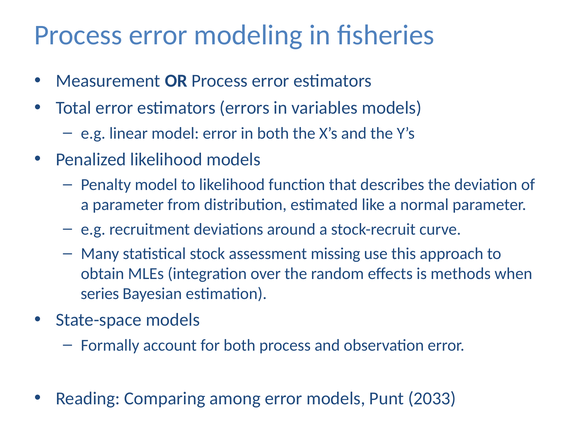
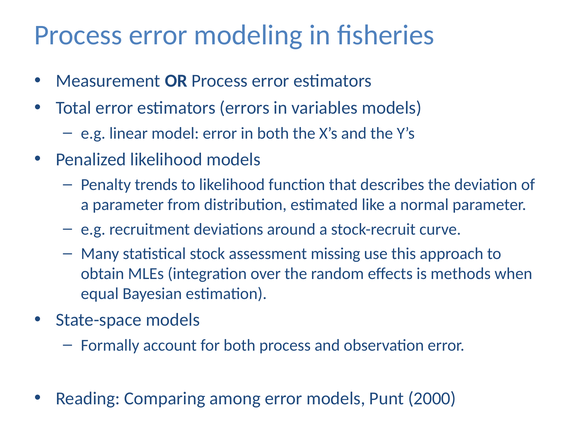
Penalty model: model -> trends
series: series -> equal
2033: 2033 -> 2000
